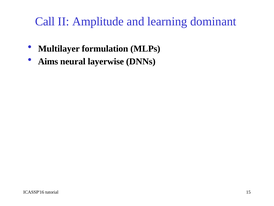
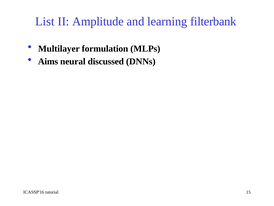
Call: Call -> List
dominant: dominant -> filterbank
layerwise: layerwise -> discussed
